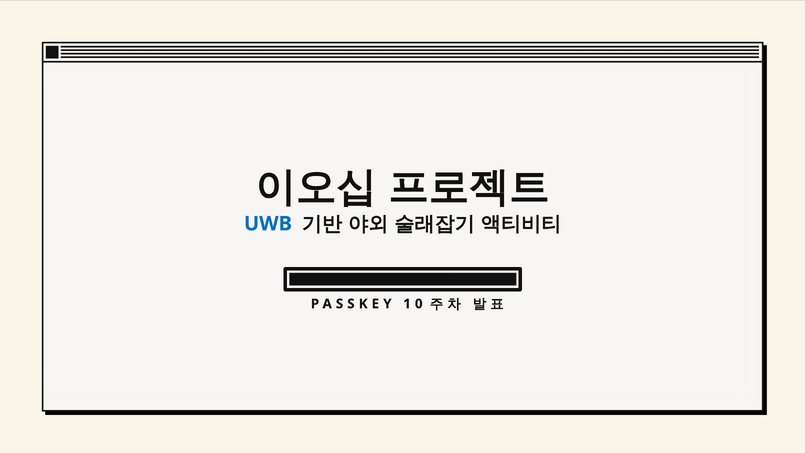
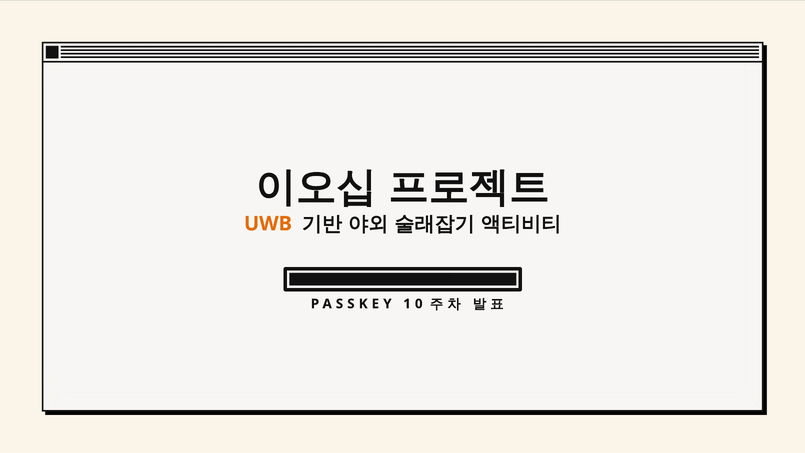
UWB colour: blue -> orange
